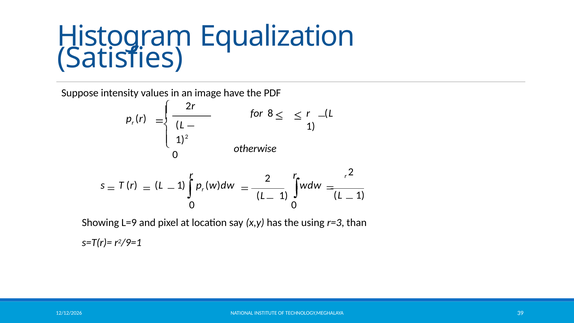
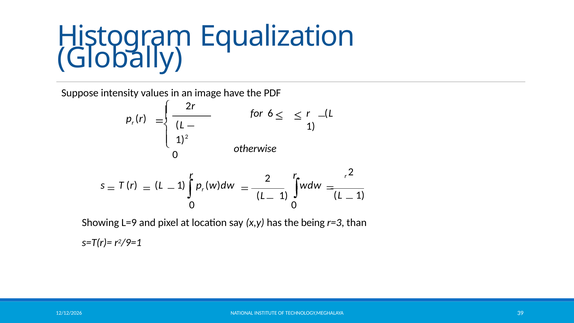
Satisfies: Satisfies -> Globally
8: 8 -> 6
using: using -> being
